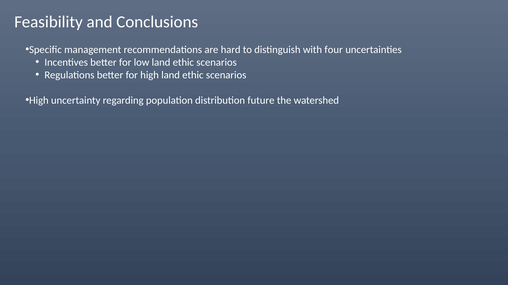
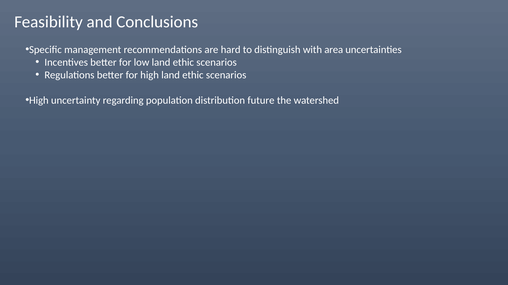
four: four -> area
